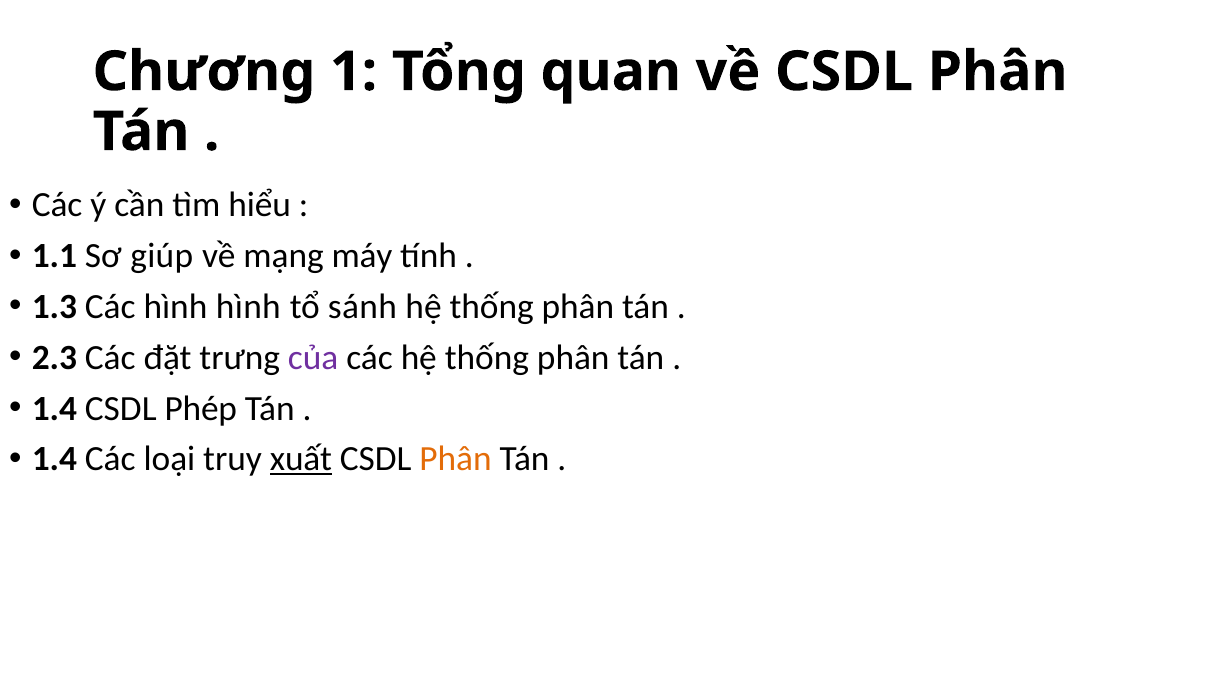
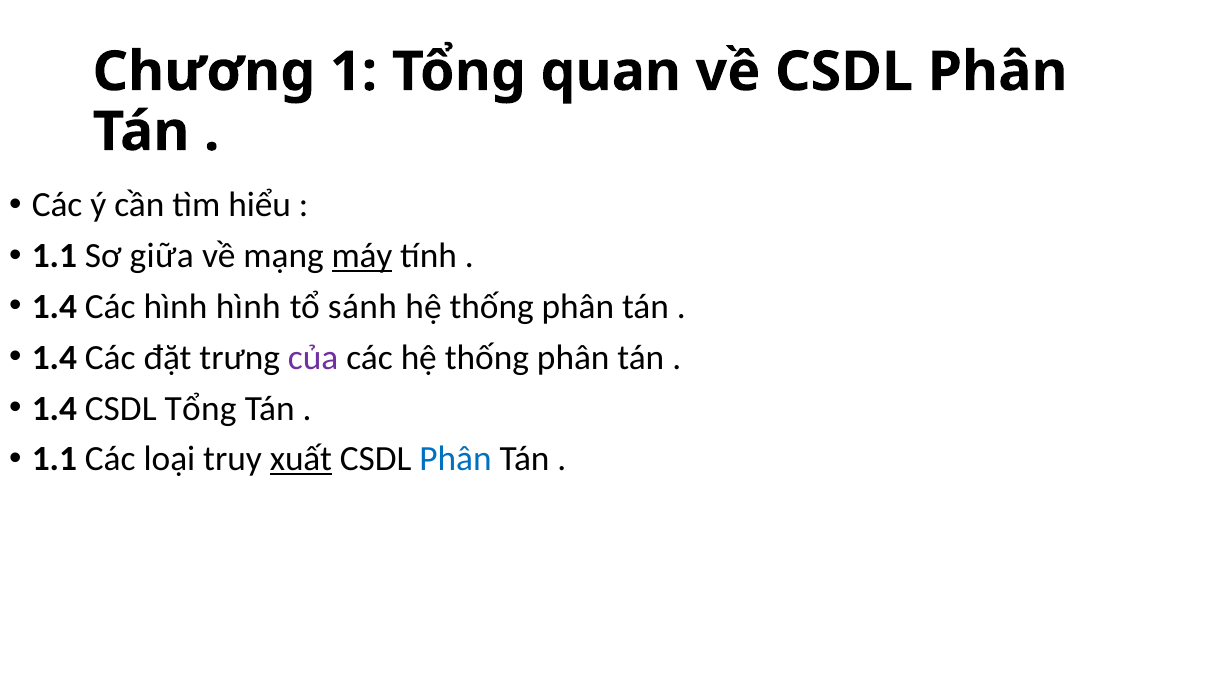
giúp: giúp -> giữa
máy underline: none -> present
1.3 at (54, 307): 1.3 -> 1.4
2.3 at (54, 358): 2.3 -> 1.4
CSDL Phép: Phép -> Tổng
1.4 at (54, 459): 1.4 -> 1.1
Phân at (456, 459) colour: orange -> blue
